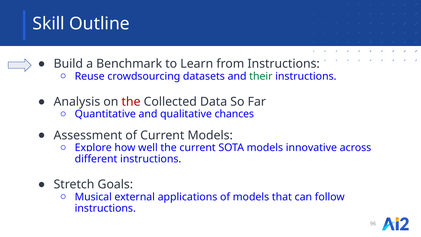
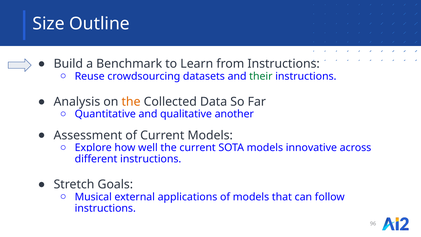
Skill: Skill -> Size
the at (131, 102) colour: red -> orange
chances: chances -> another
